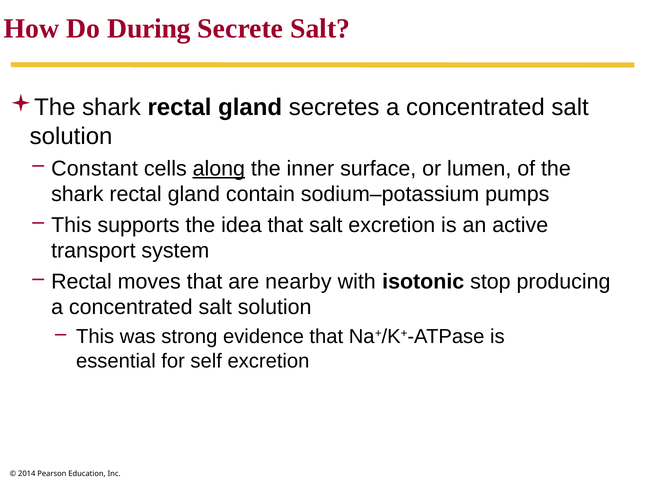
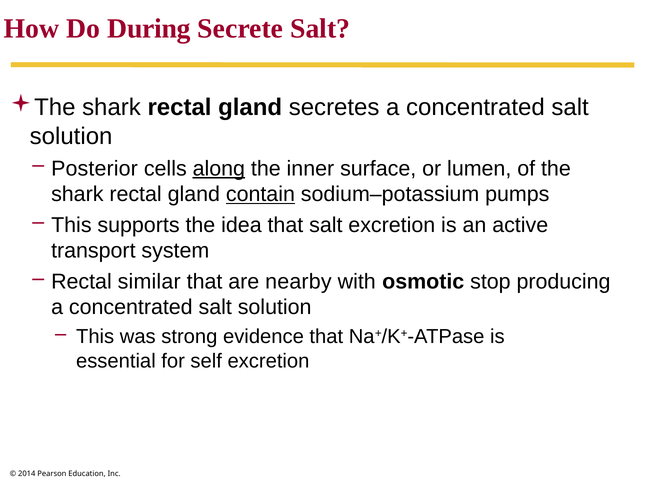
Constant: Constant -> Posterior
contain underline: none -> present
moves: moves -> similar
isotonic: isotonic -> osmotic
